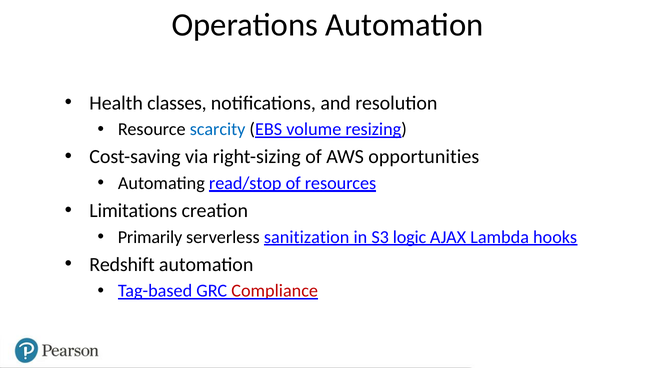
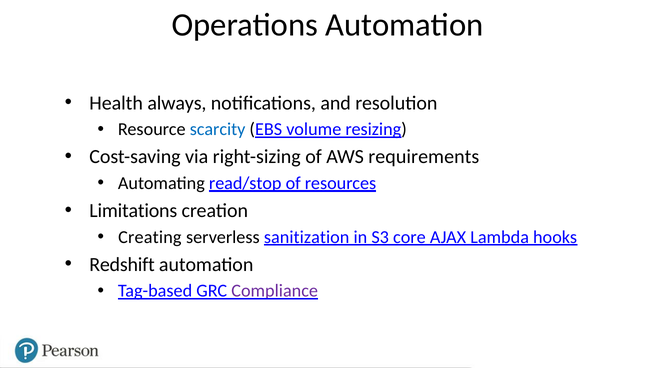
classes: classes -> always
opportunities: opportunities -> requirements
Primarily: Primarily -> Creating
logic: logic -> core
Compliance colour: red -> purple
